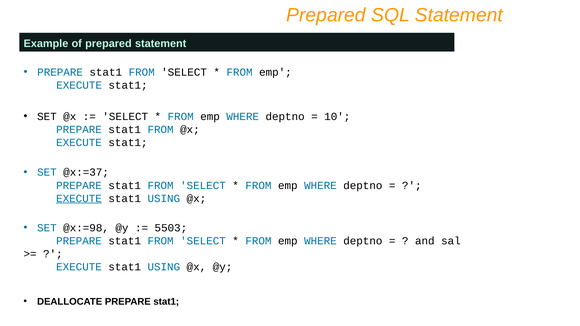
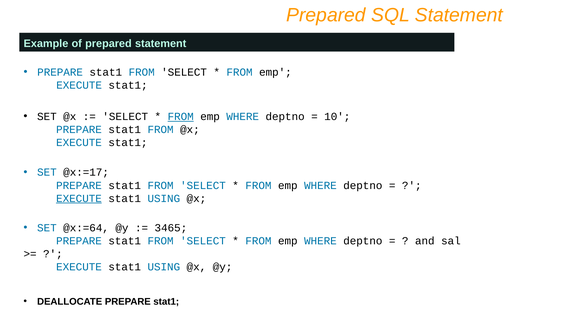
FROM at (181, 117) underline: none -> present
@x:=37: @x:=37 -> @x:=17
@x:=98: @x:=98 -> @x:=64
5503: 5503 -> 3465
